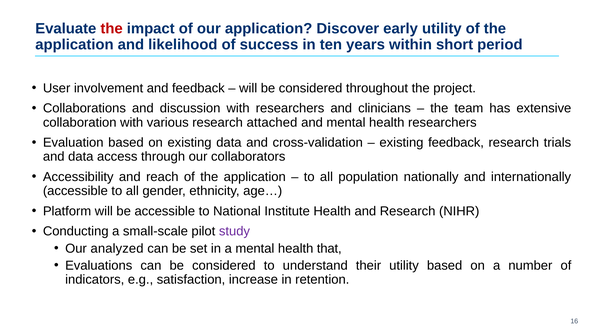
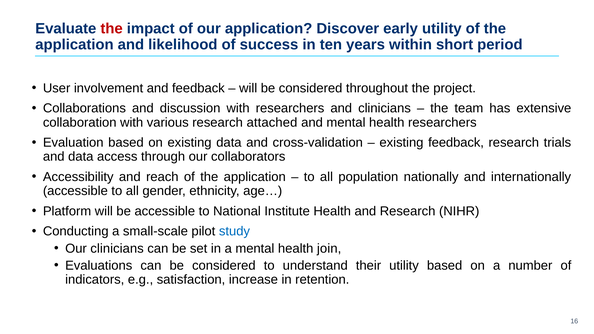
study colour: purple -> blue
Our analyzed: analyzed -> clinicians
that: that -> join
